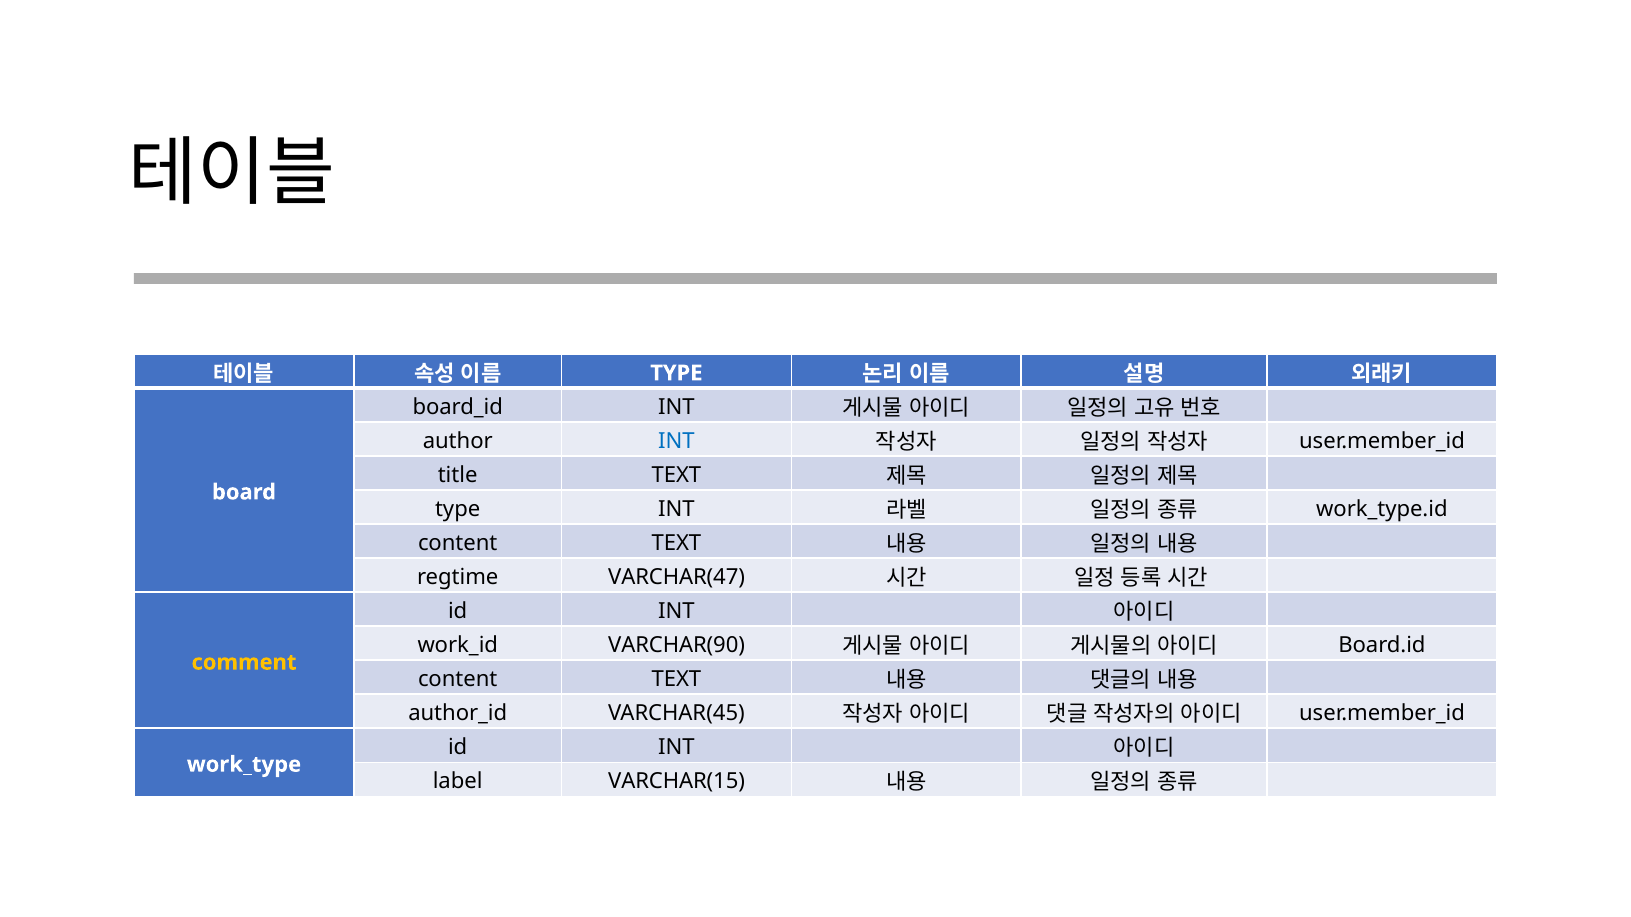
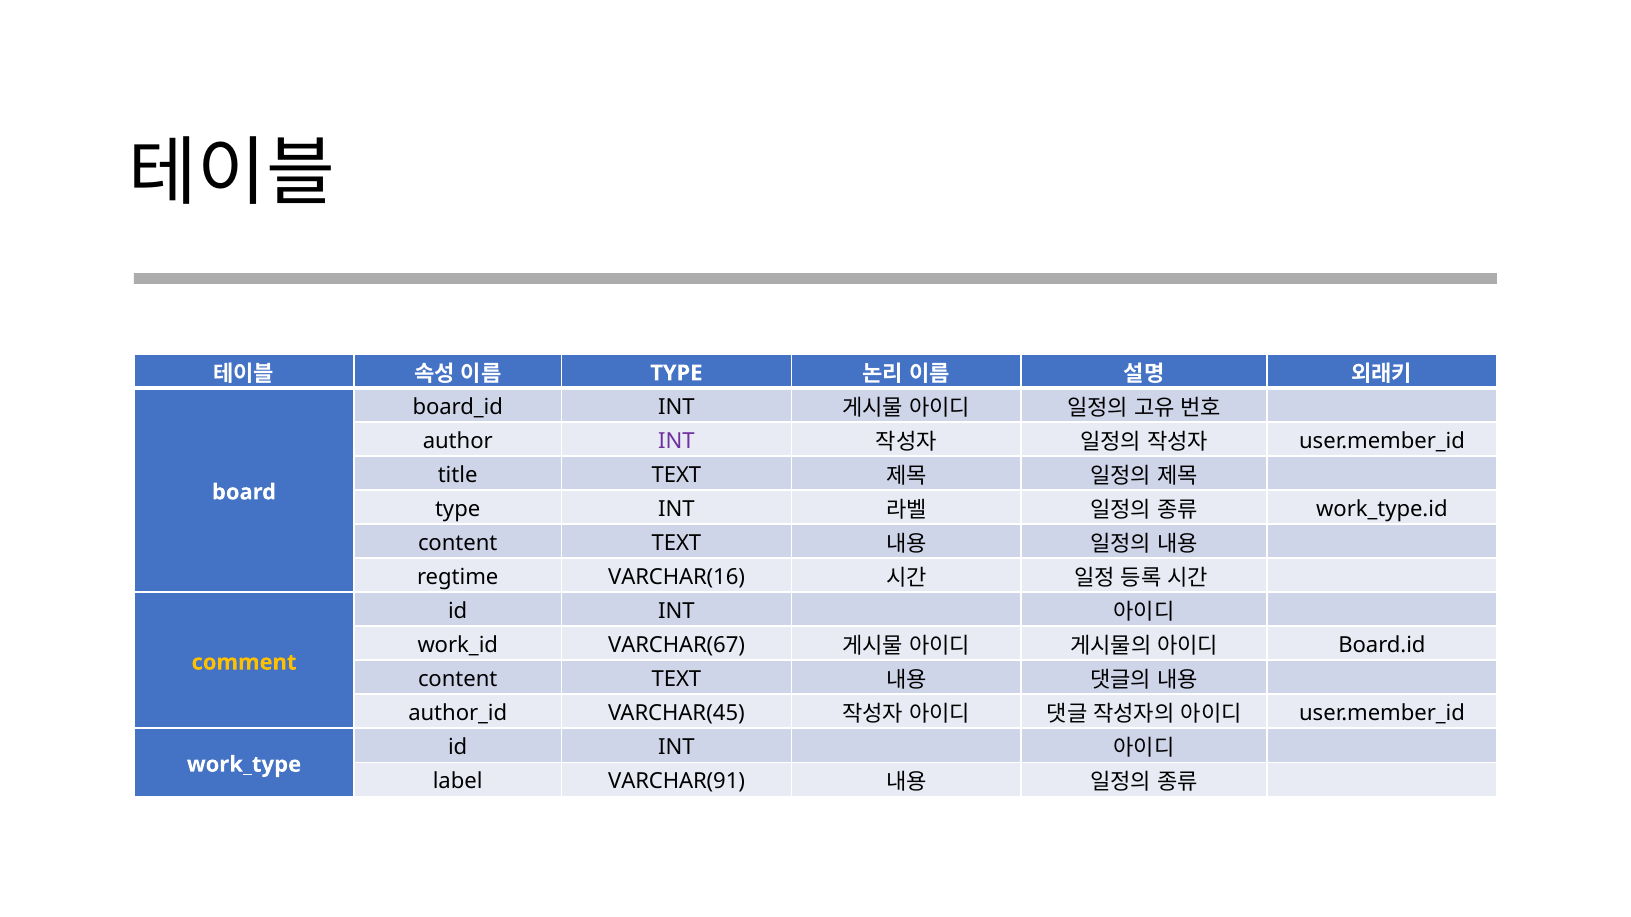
INT at (676, 441) colour: blue -> purple
VARCHAR(47: VARCHAR(47 -> VARCHAR(16
VARCHAR(90: VARCHAR(90 -> VARCHAR(67
VARCHAR(15: VARCHAR(15 -> VARCHAR(91
